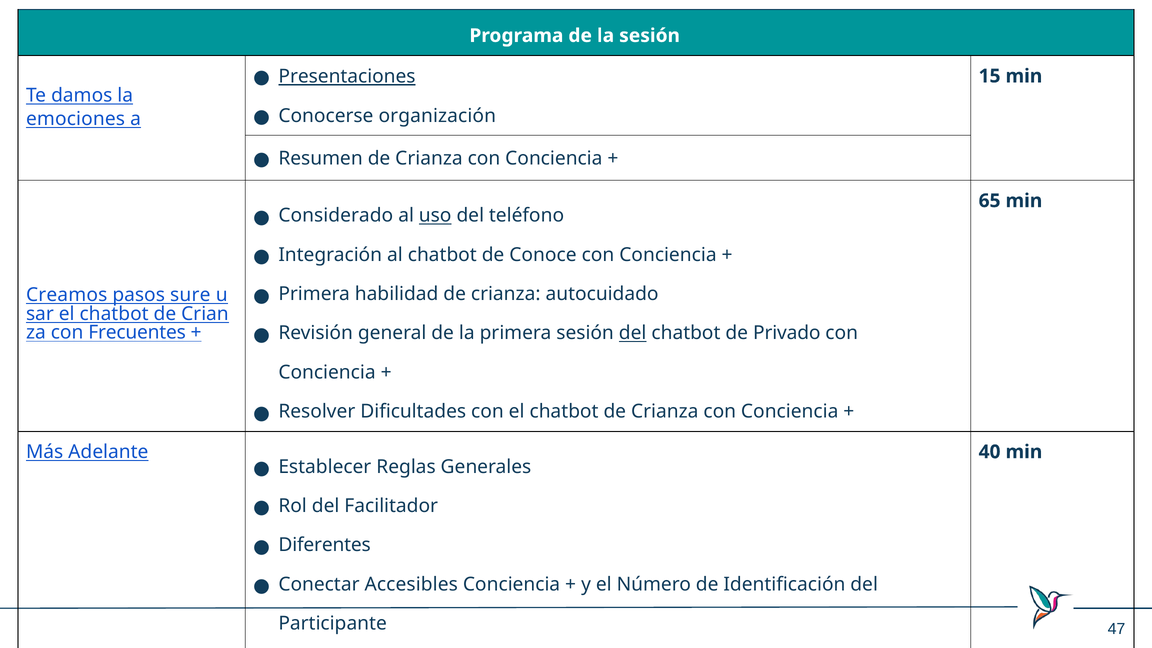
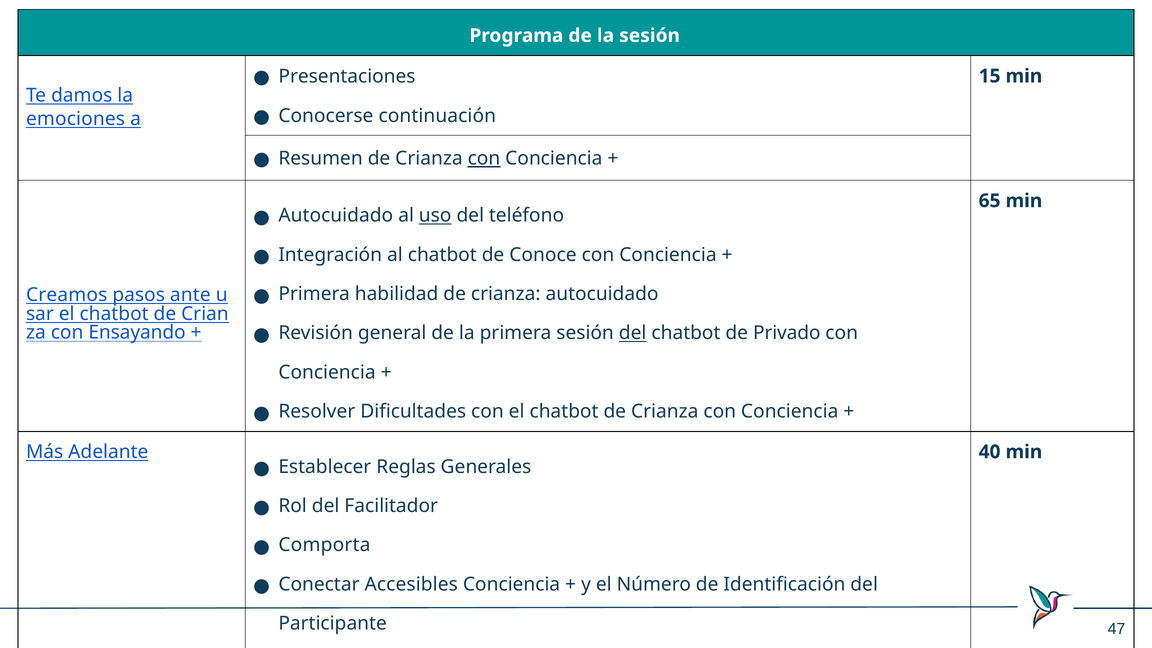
Presentaciones underline: present -> none
organización: organización -> continuación
con at (484, 159) underline: none -> present
Considerado at (336, 216): Considerado -> Autocuidado
sure: sure -> ante
Frecuentes: Frecuentes -> Ensayando
Diferentes: Diferentes -> Comporta
